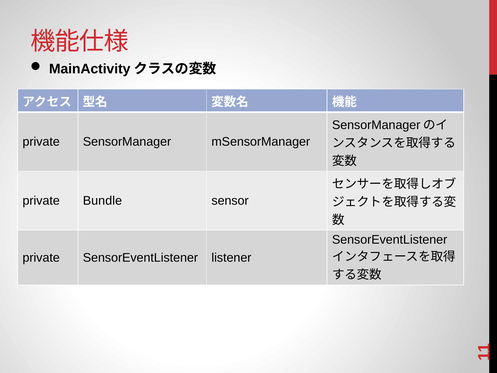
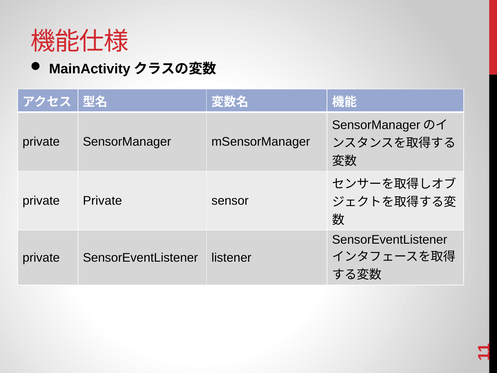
private Bundle: Bundle -> Private
